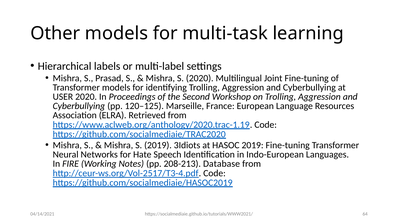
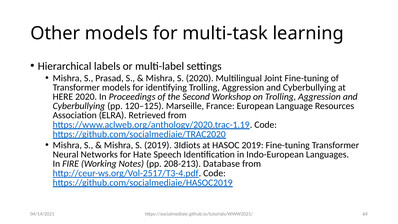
USER: USER -> HERE
